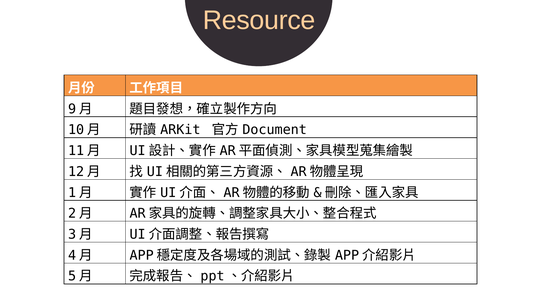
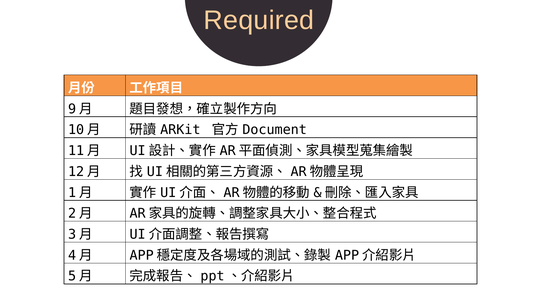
Resource: Resource -> Required
